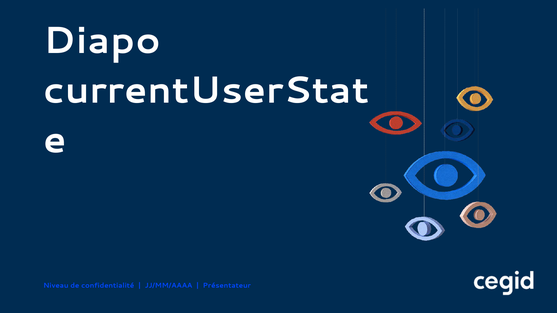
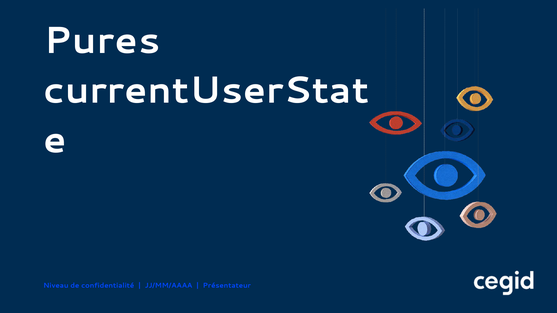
Diapo: Diapo -> Pures
